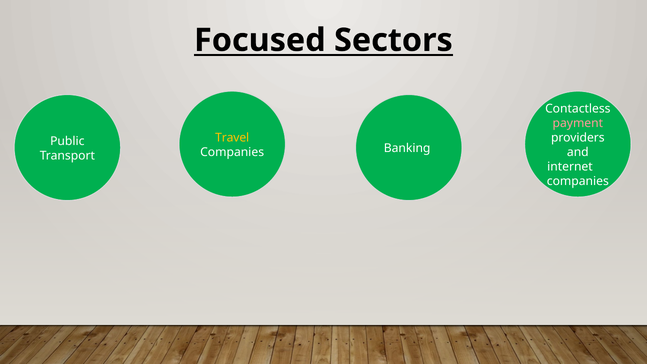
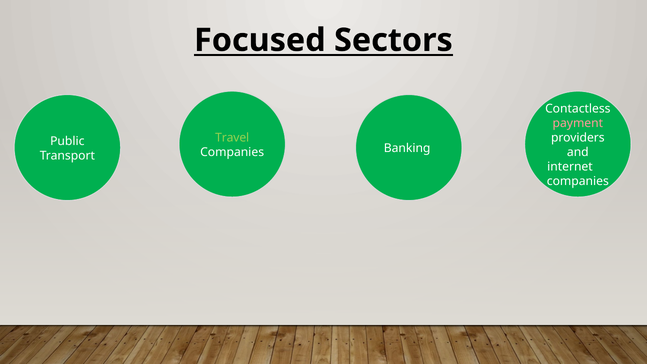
Travel colour: yellow -> light green
